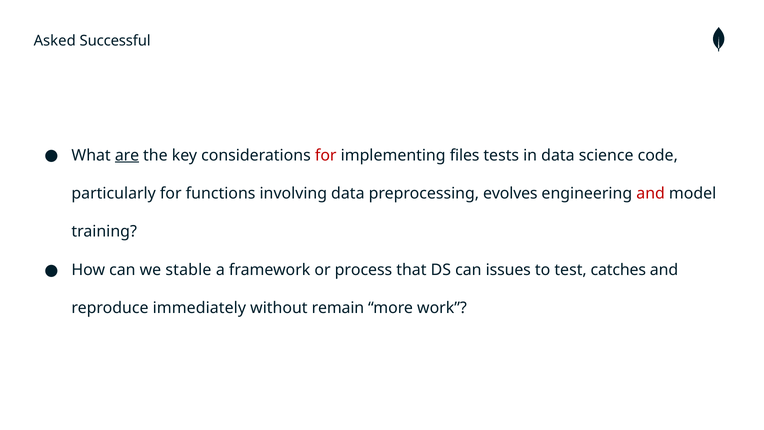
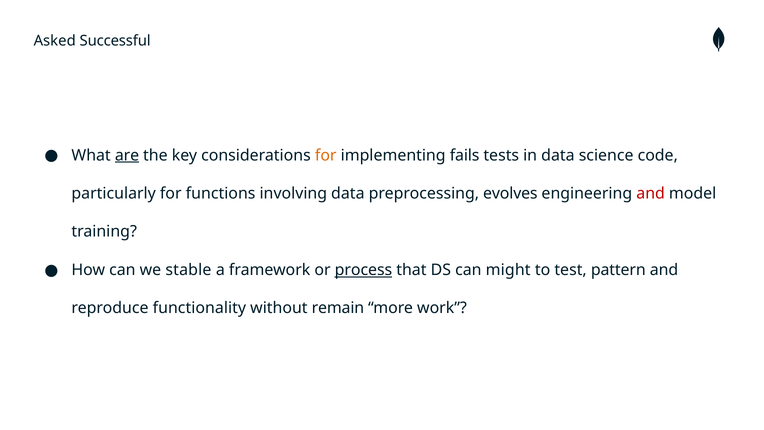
for at (326, 155) colour: red -> orange
files: files -> fails
process underline: none -> present
issues: issues -> might
catches: catches -> pattern
immediately: immediately -> functionality
